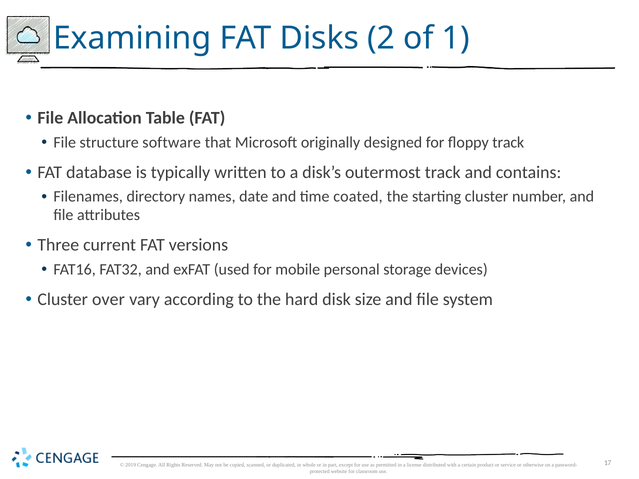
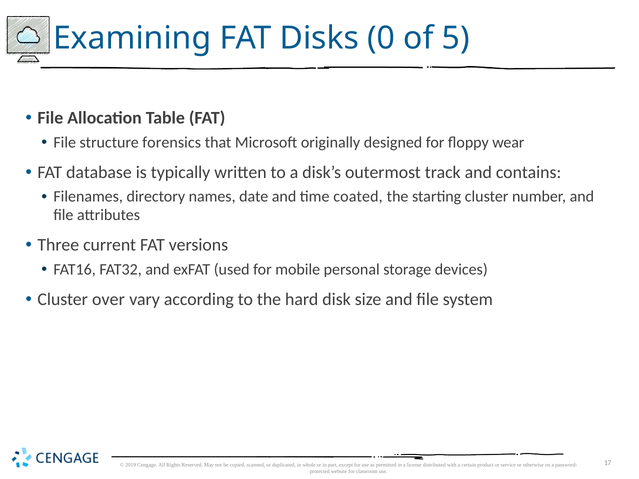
2: 2 -> 0
1: 1 -> 5
software: software -> forensics
floppy track: track -> wear
